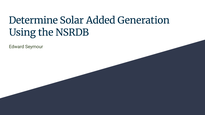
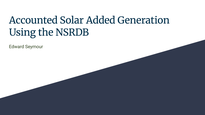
Determine: Determine -> Accounted
